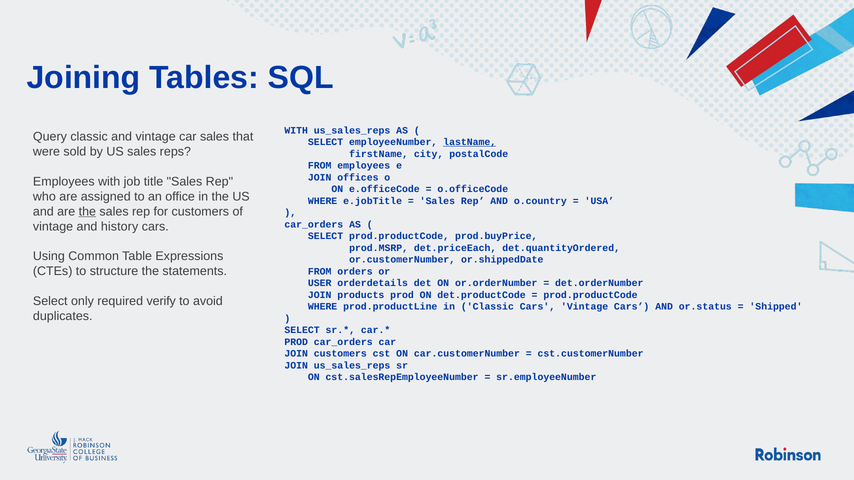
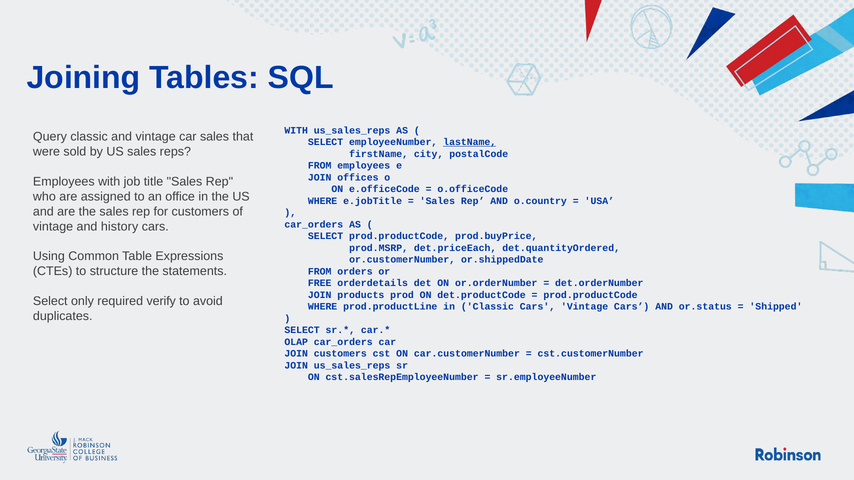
the at (87, 212) underline: present -> none
USER: USER -> FREE
PROD at (296, 342): PROD -> OLAP
